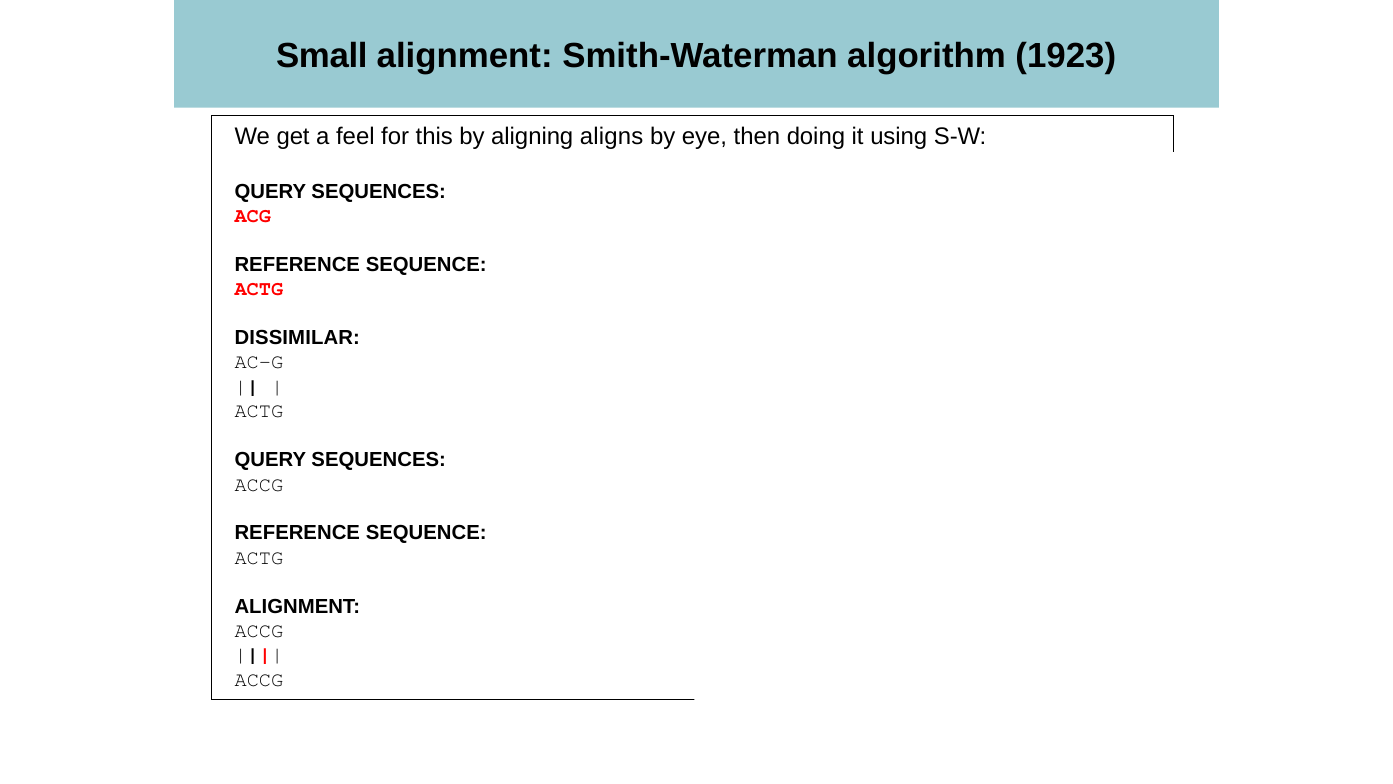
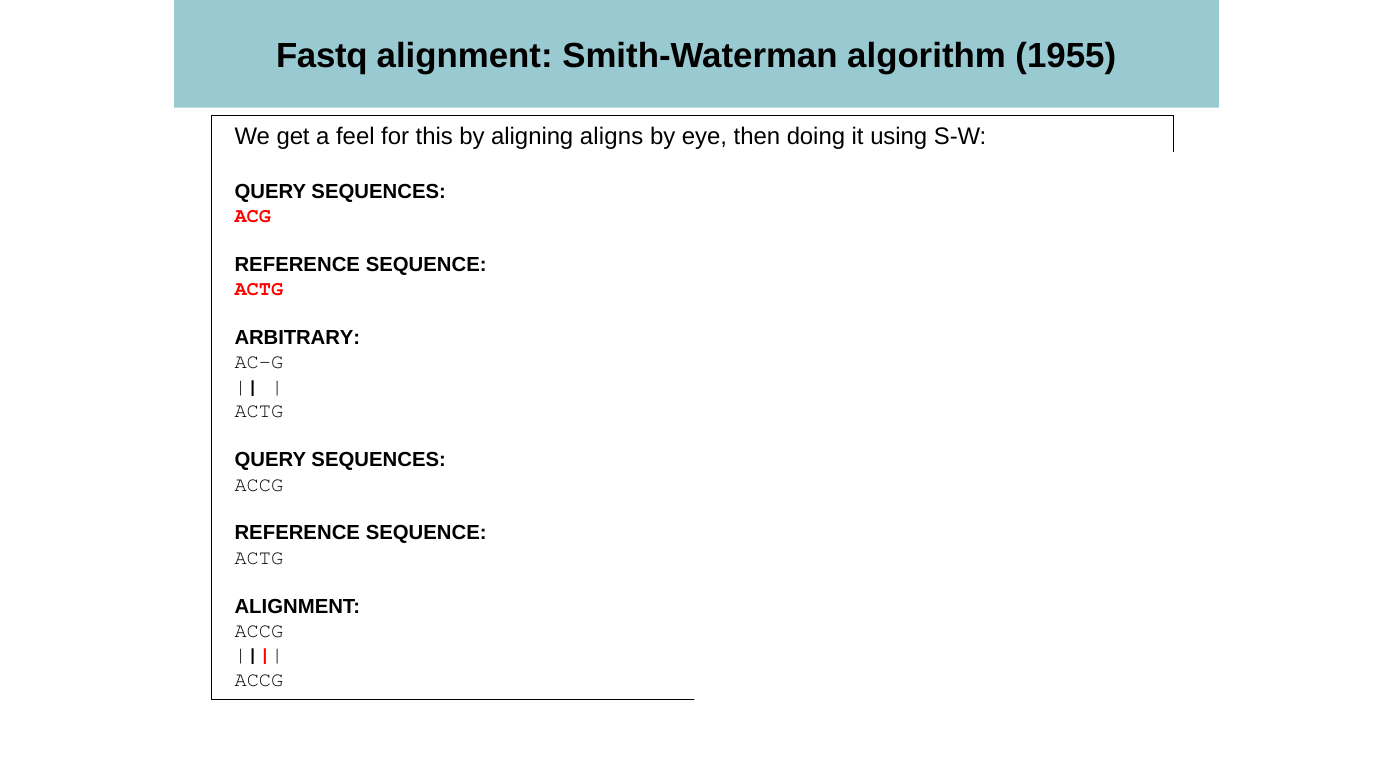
Small: Small -> Fastq
1923: 1923 -> 1955
DISSIMILAR: DISSIMILAR -> ARBITRARY
